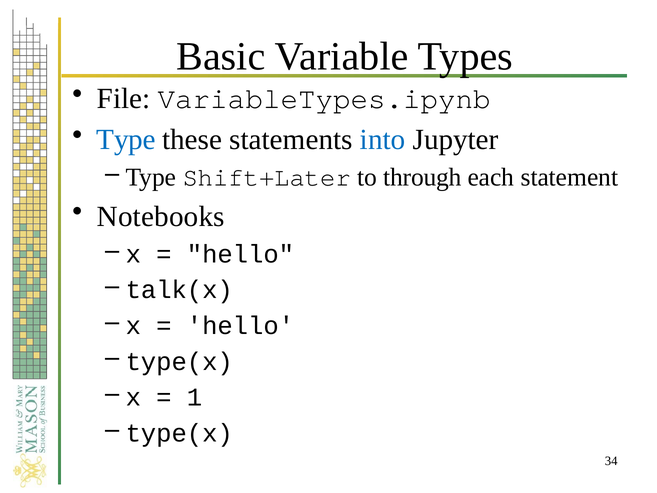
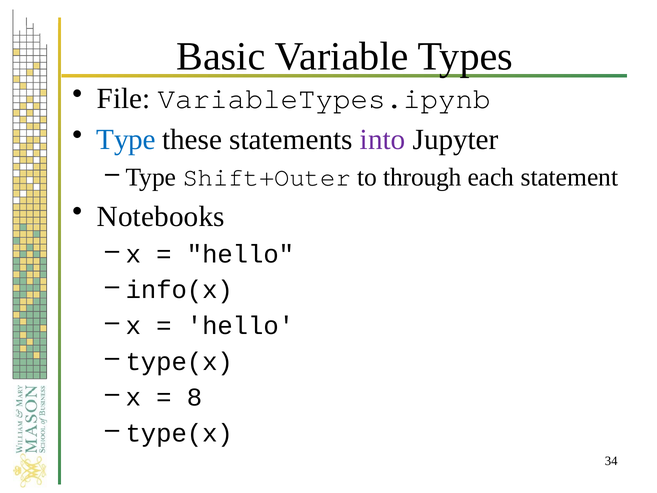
into colour: blue -> purple
Shift+Later: Shift+Later -> Shift+Outer
talk(x: talk(x -> info(x
1: 1 -> 8
